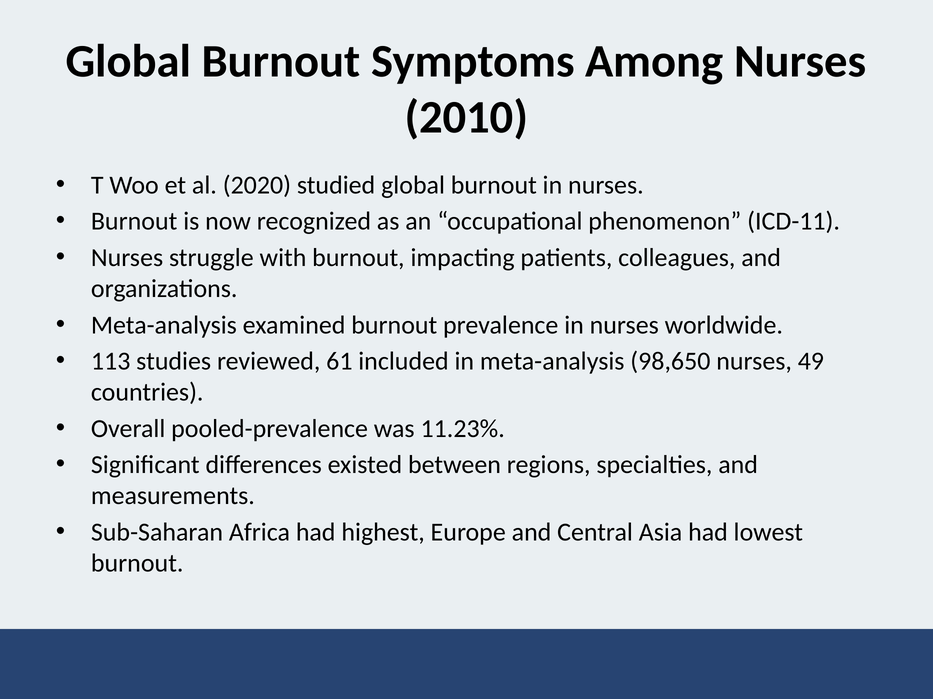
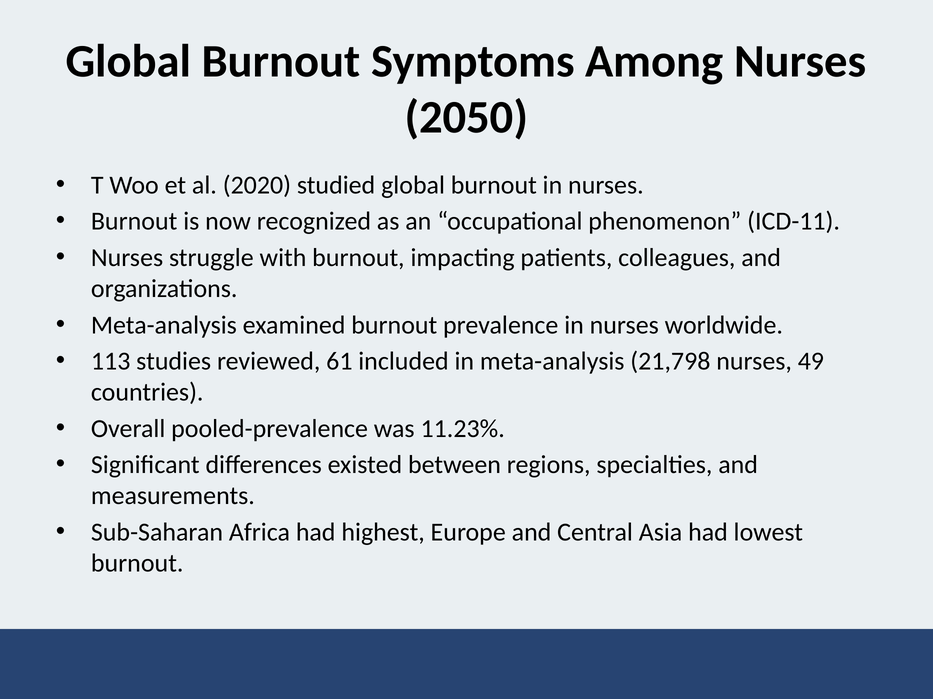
2010: 2010 -> 2050
98,650: 98,650 -> 21,798
